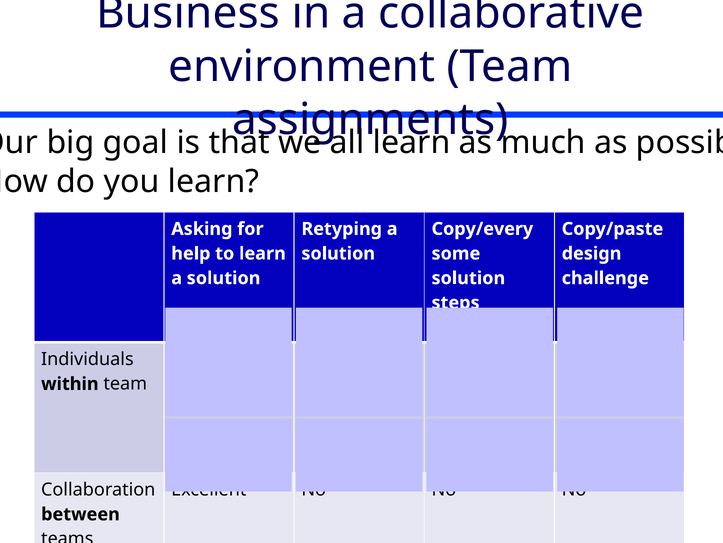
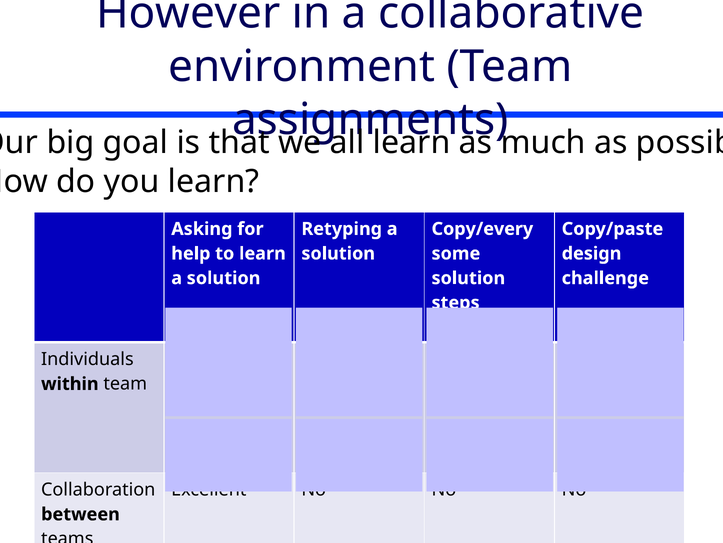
Business: Business -> However
